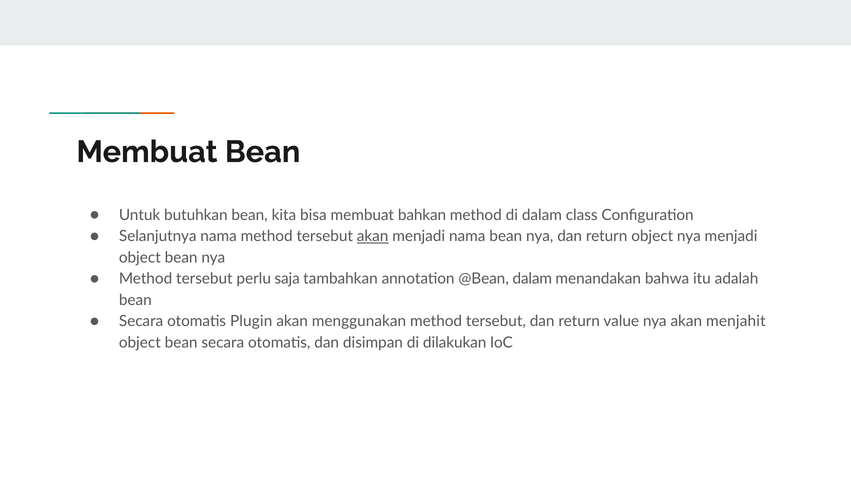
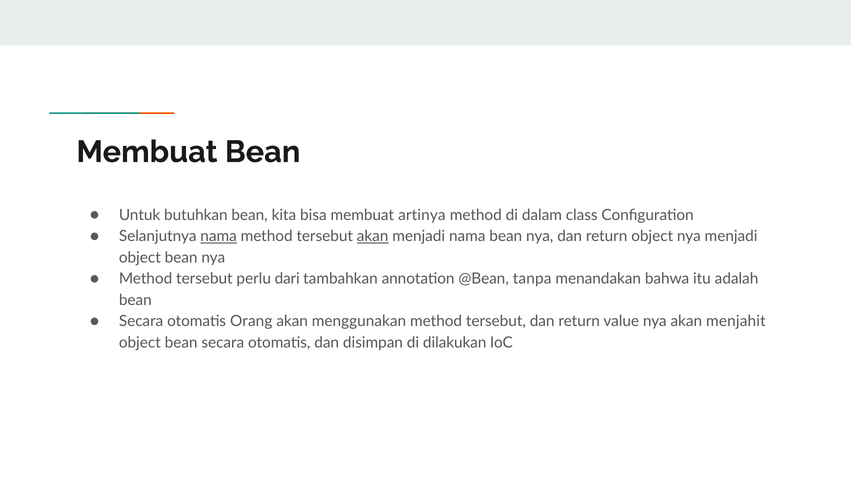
bahkan: bahkan -> artinya
nama at (219, 236) underline: none -> present
saja: saja -> dari
@Bean dalam: dalam -> tanpa
Plugin: Plugin -> Orang
